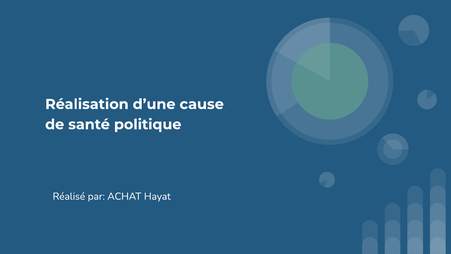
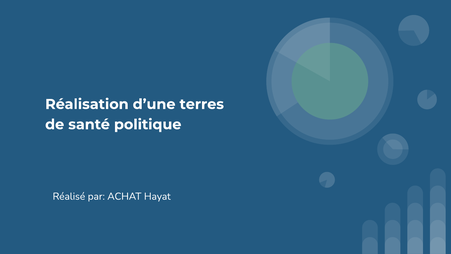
cause: cause -> terres
